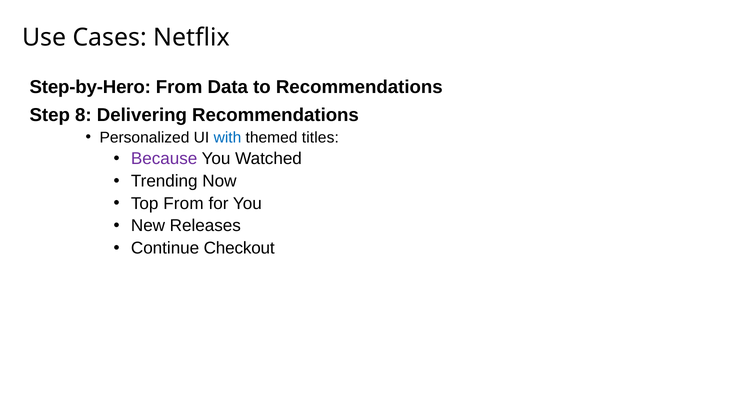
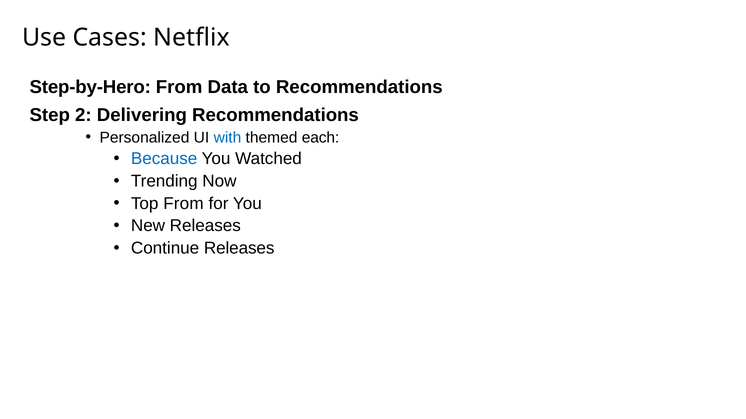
8: 8 -> 2
titles: titles -> each
Because colour: purple -> blue
Continue Checkout: Checkout -> Releases
